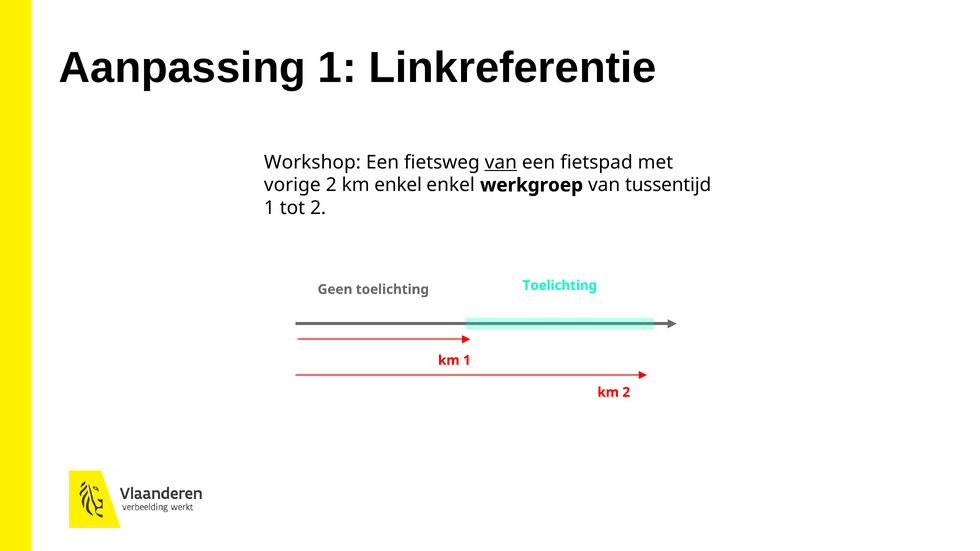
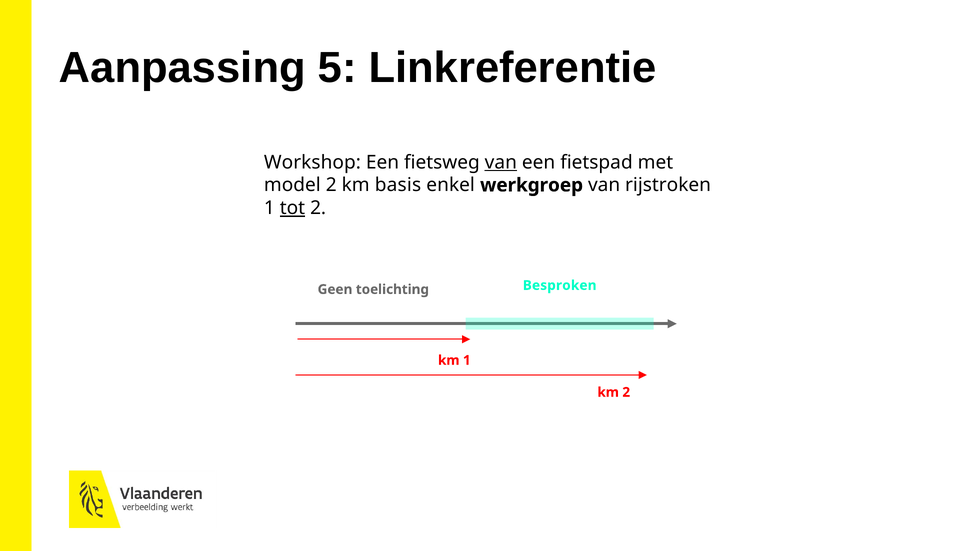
Aanpassing 1: 1 -> 5
vorige: vorige -> model
km enkel: enkel -> basis
tussentijd: tussentijd -> rijstroken
tot underline: none -> present
Toelichting at (560, 286): Toelichting -> Besproken
